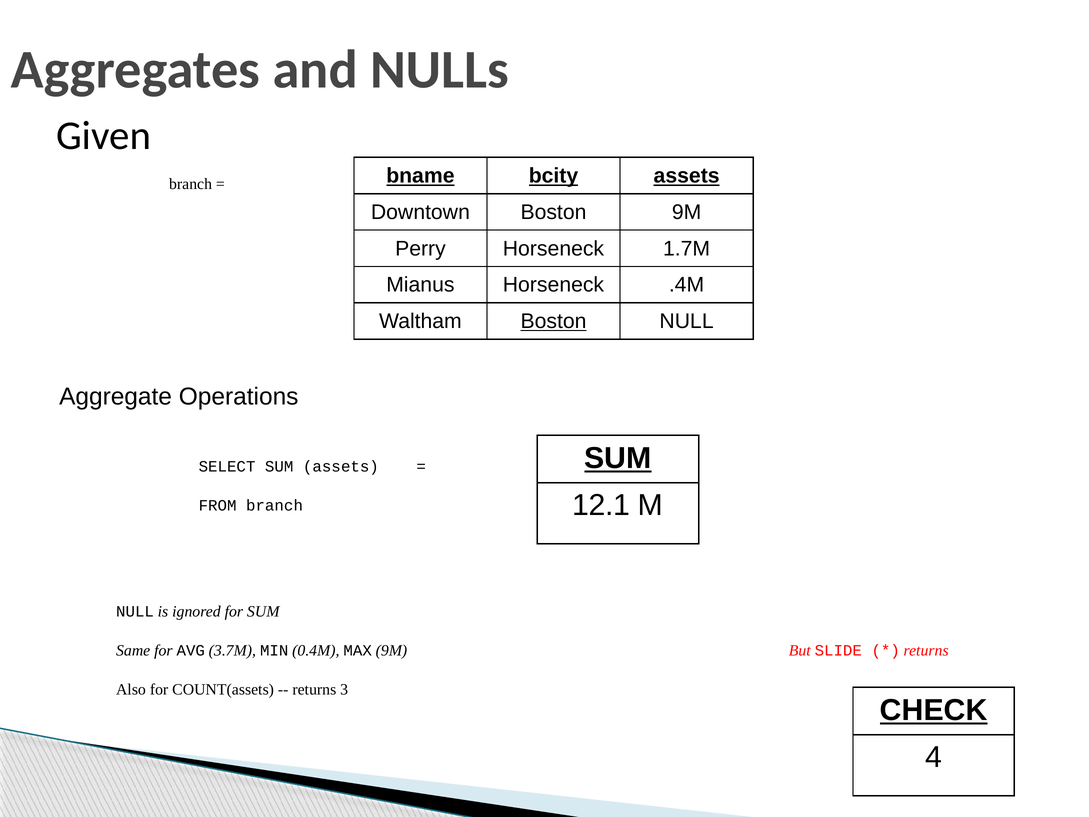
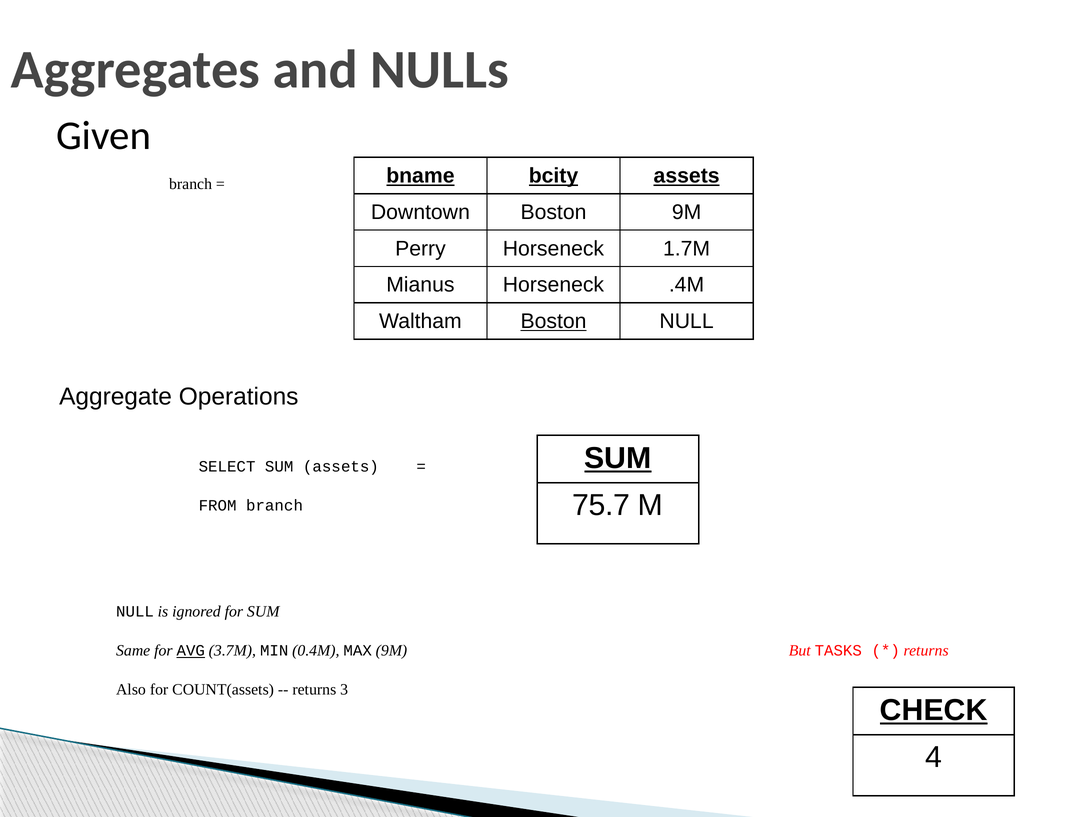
12.1: 12.1 -> 75.7
AVG underline: none -> present
SLIDE: SLIDE -> TASKS
